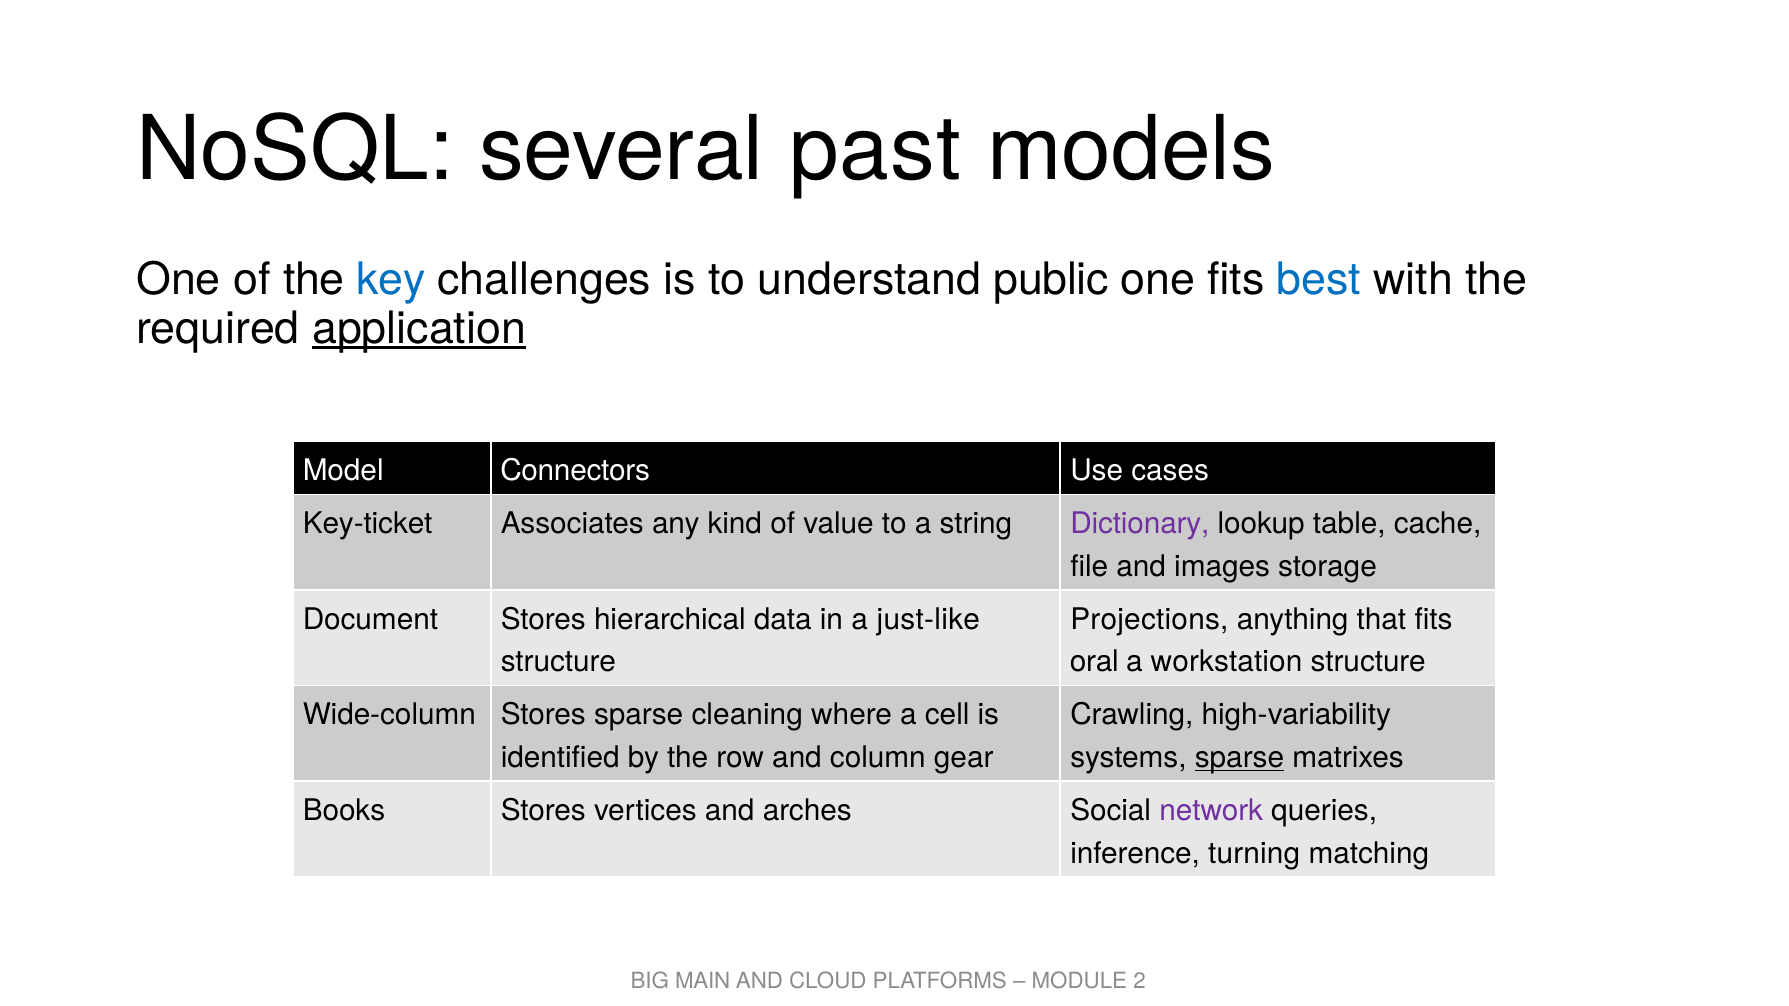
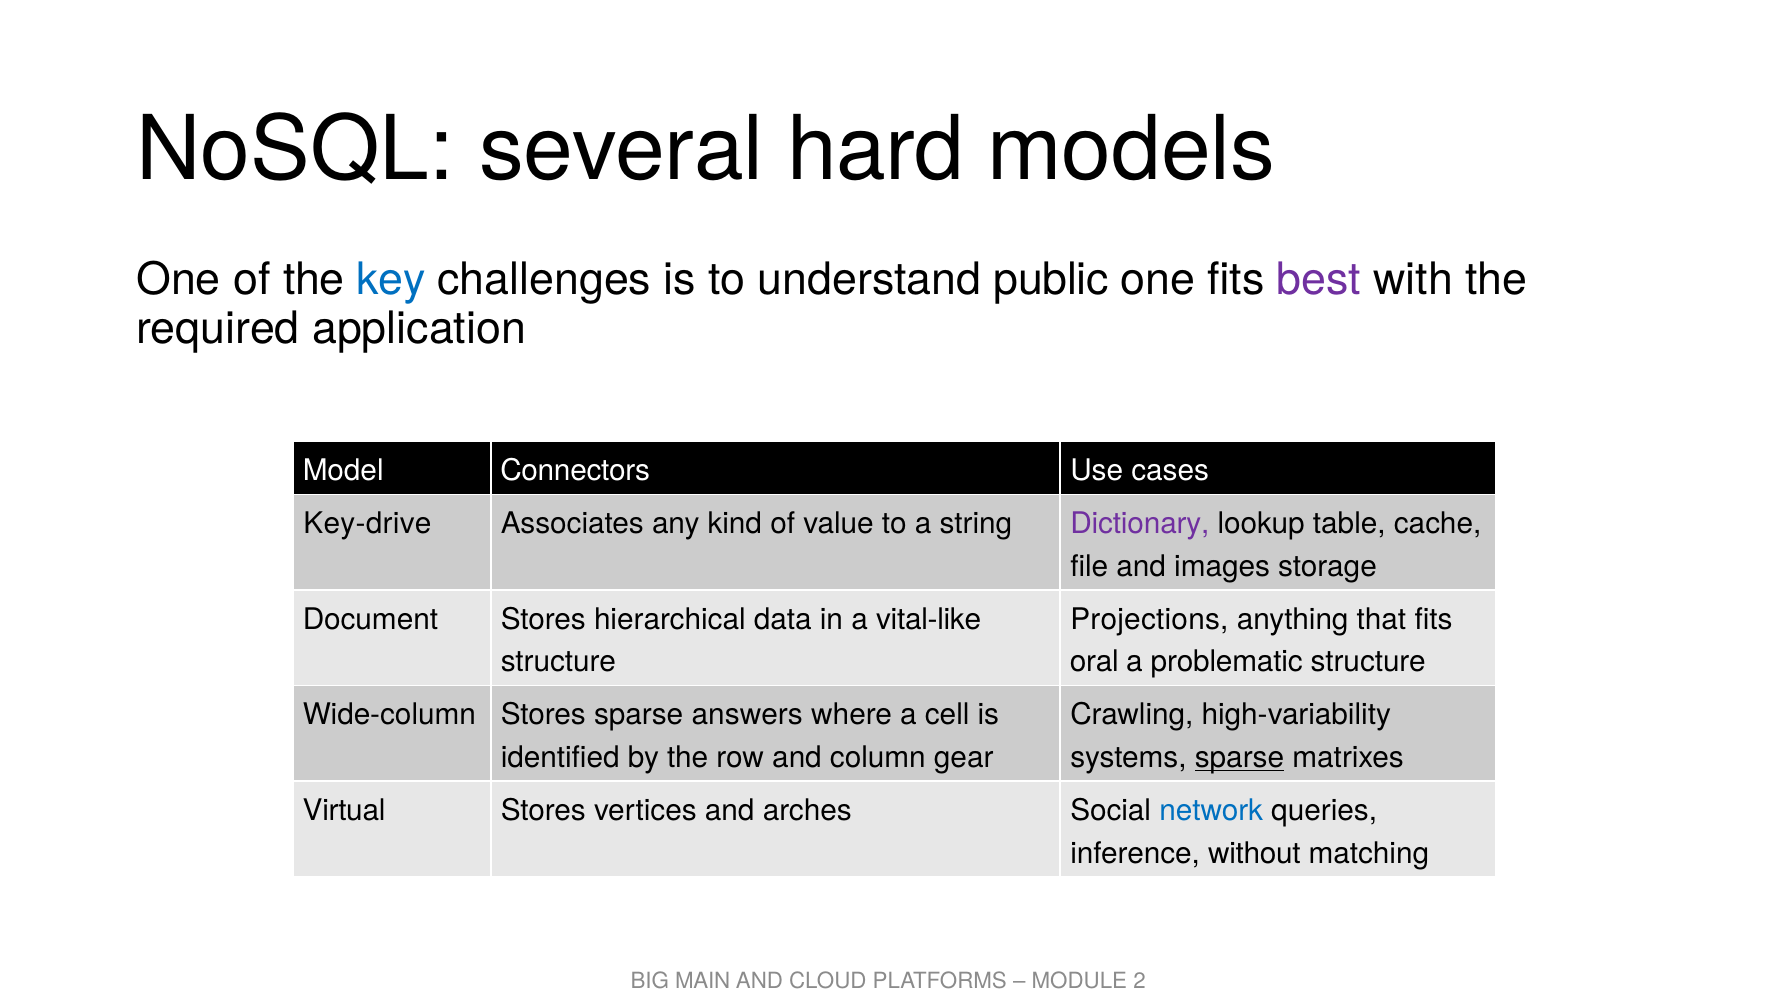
past: past -> hard
best colour: blue -> purple
application underline: present -> none
Key-ticket: Key-ticket -> Key-drive
just-like: just-like -> vital-like
workstation: workstation -> problematic
cleaning: cleaning -> answers
Books: Books -> Virtual
network colour: purple -> blue
turning: turning -> without
